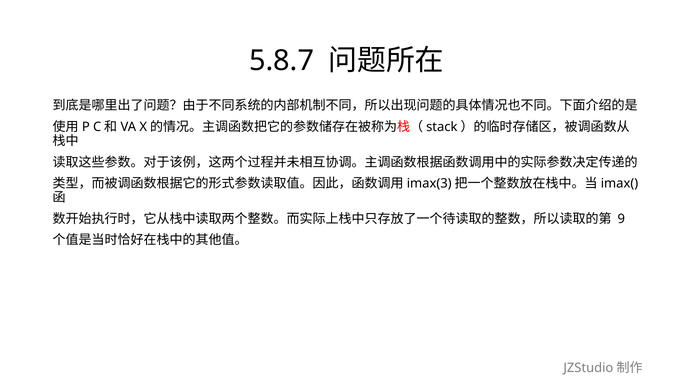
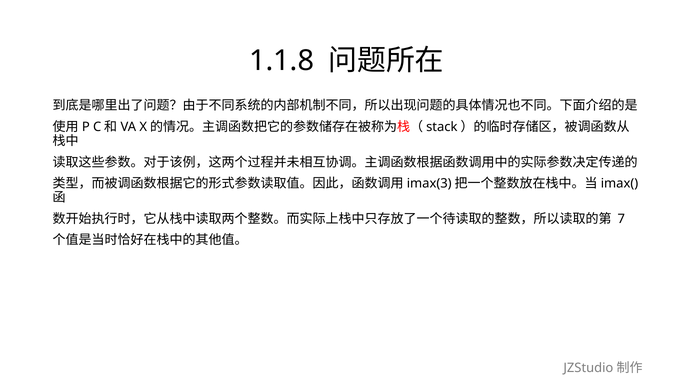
5.8.7: 5.8.7 -> 1.1.8
9: 9 -> 7
